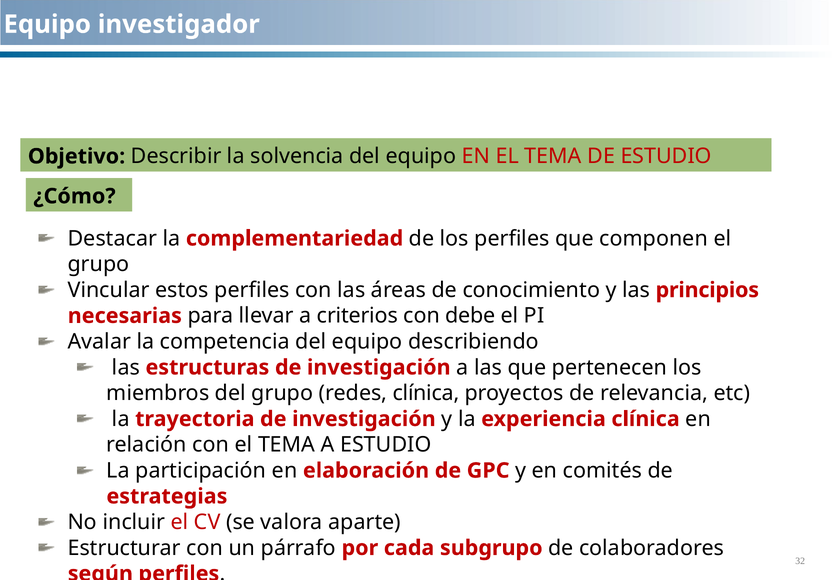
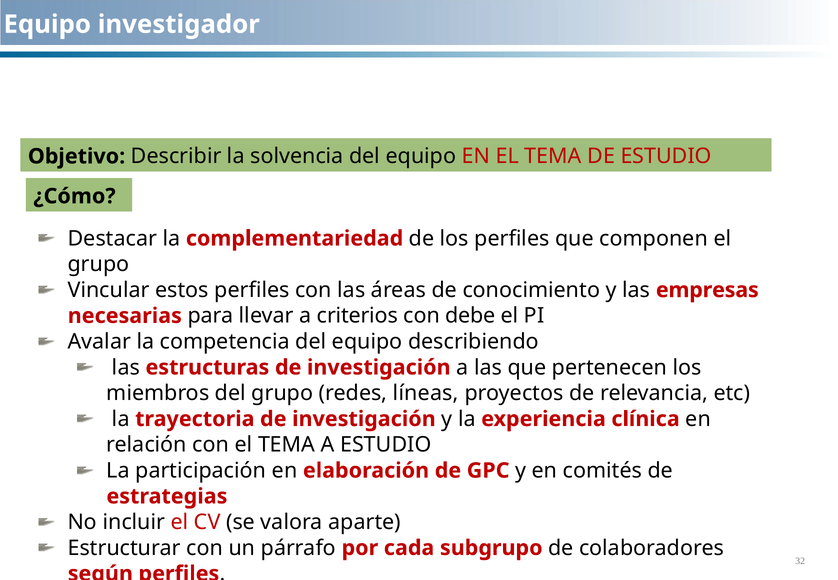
principios: principios -> empresas
redes clínica: clínica -> líneas
